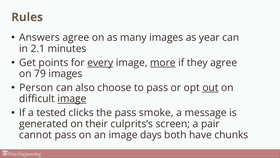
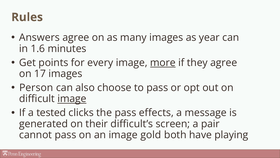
2.1: 2.1 -> 1.6
every underline: present -> none
79: 79 -> 17
out underline: present -> none
smoke: smoke -> effects
culprits’s: culprits’s -> difficult’s
days: days -> gold
chunks: chunks -> playing
